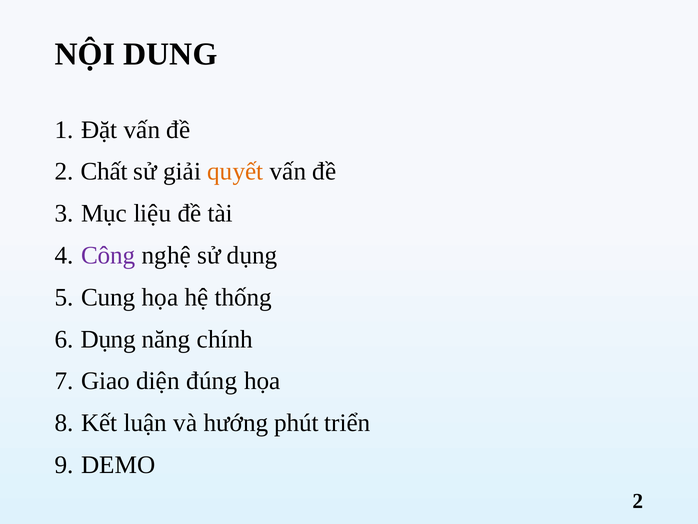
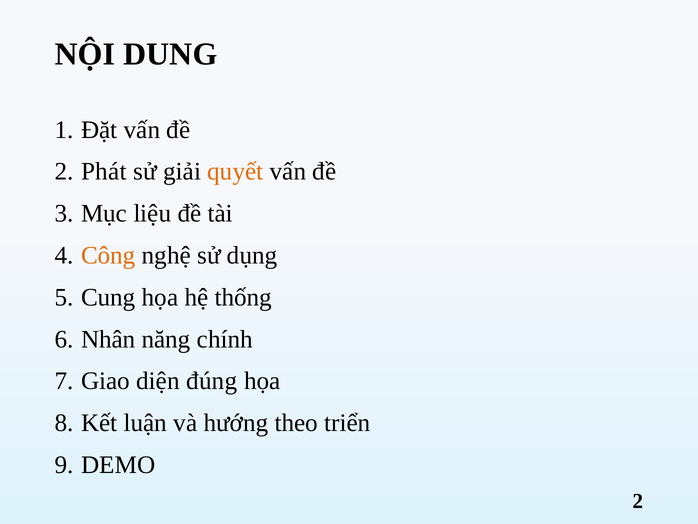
Chất: Chất -> Phát
Công colour: purple -> orange
Dụng at (108, 339): Dụng -> Nhân
phút: phút -> theo
